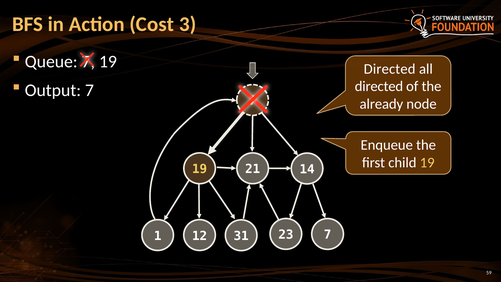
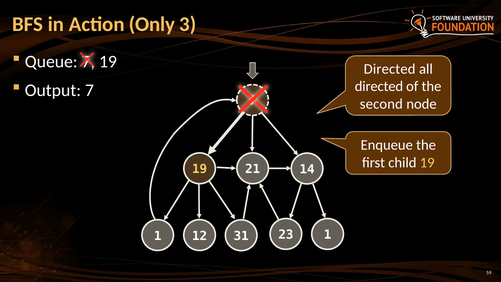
Cost: Cost -> Only
already: already -> second
23 7: 7 -> 1
